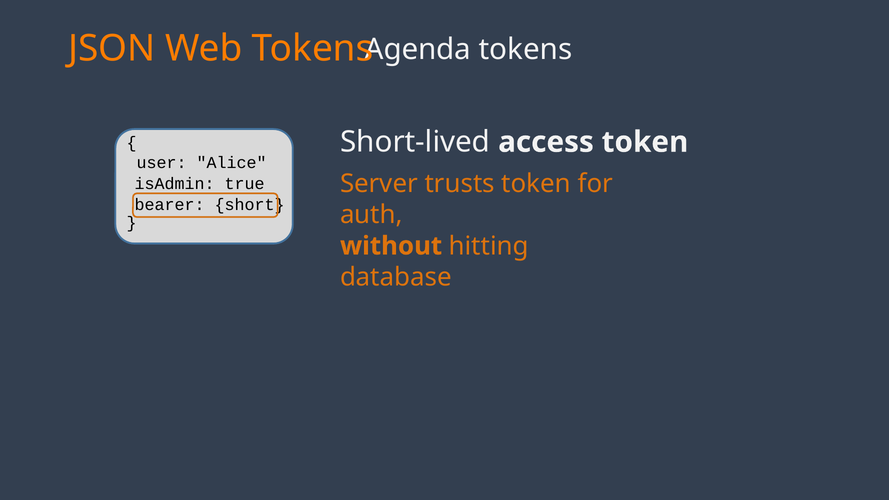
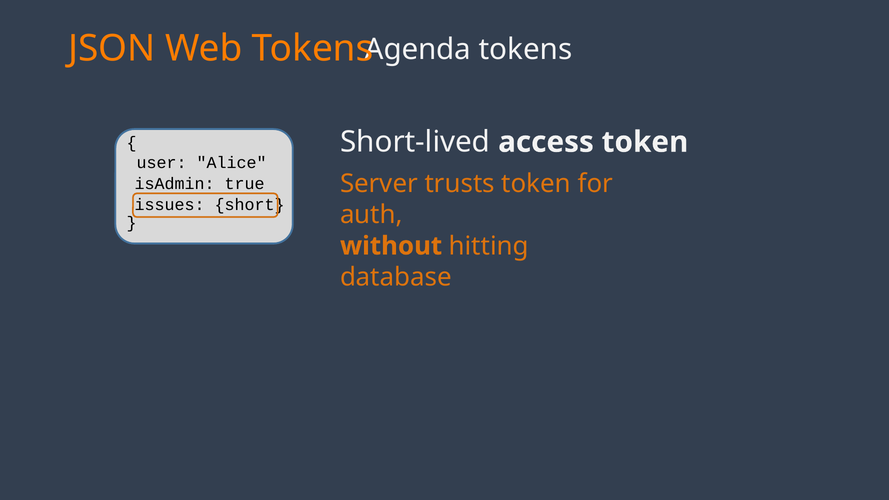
bearer: bearer -> issues
